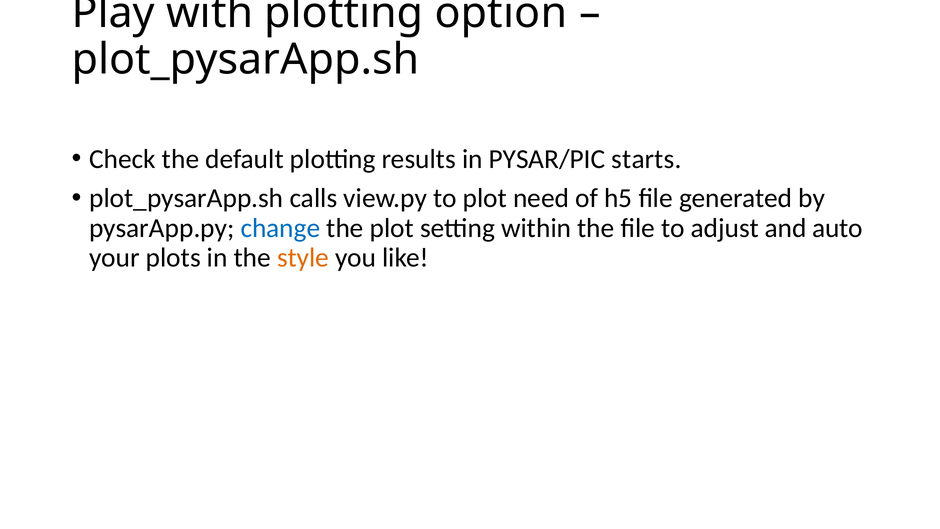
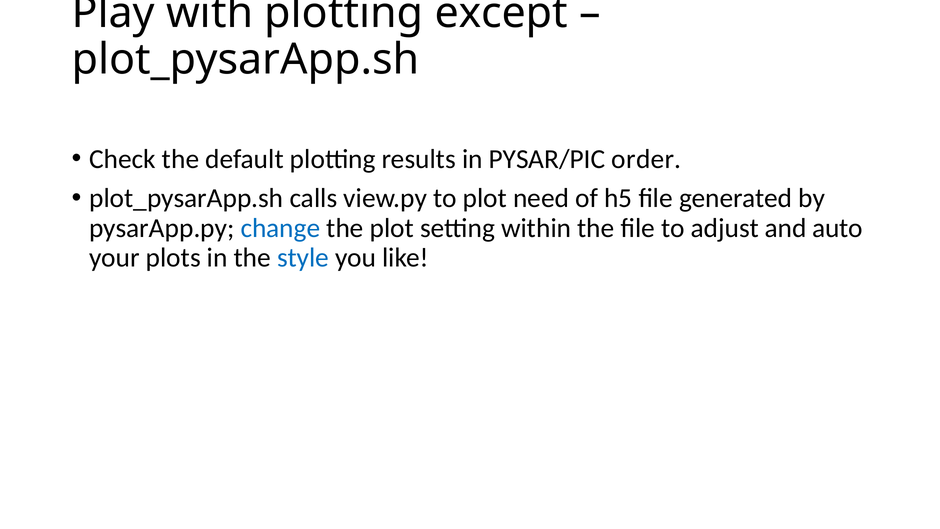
option: option -> except
starts: starts -> order
style colour: orange -> blue
